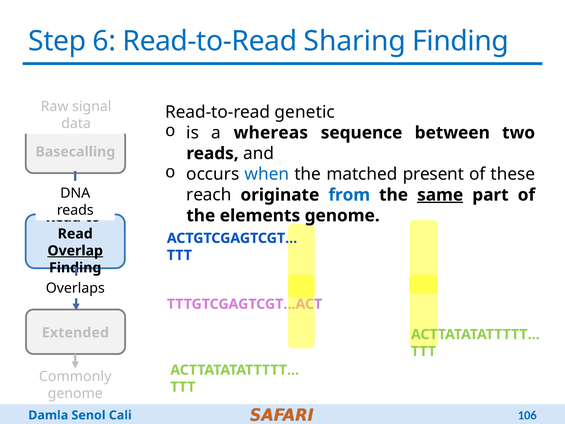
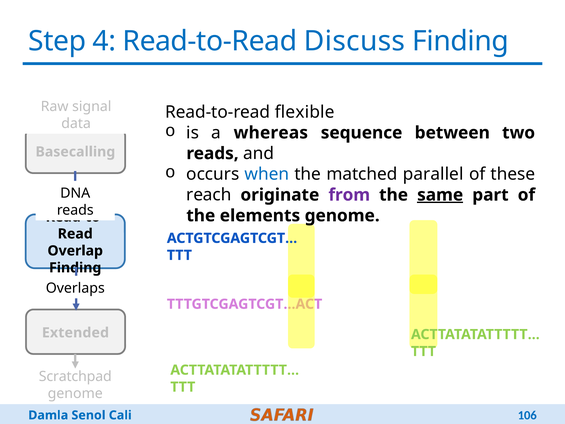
6: 6 -> 4
Sharing: Sharing -> Discuss
genetic: genetic -> flexible
present: present -> parallel
from colour: blue -> purple
Overlap underline: present -> none
Commonly: Commonly -> Scratchpad
